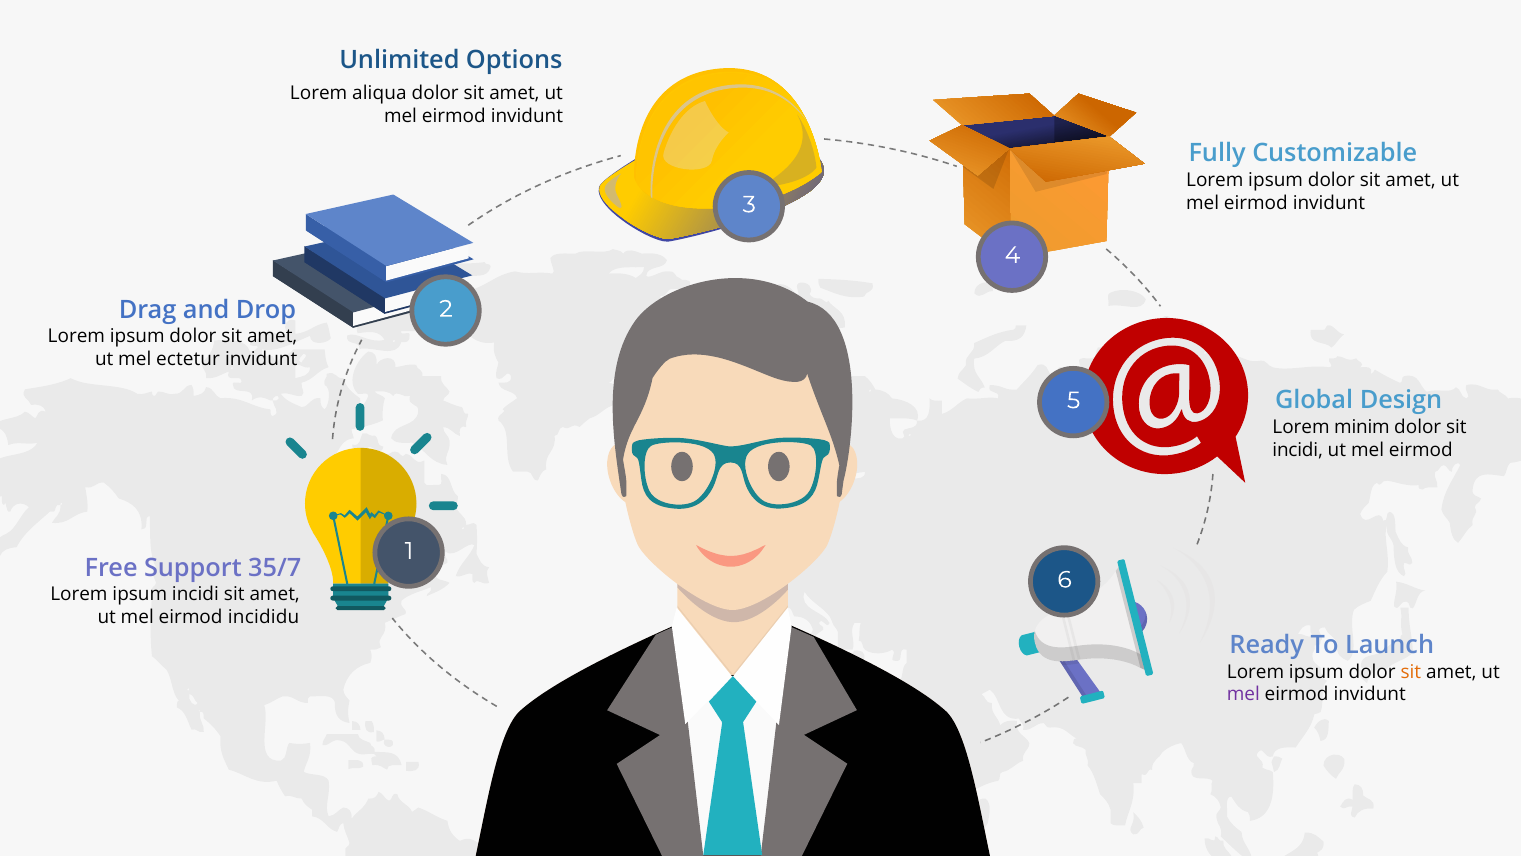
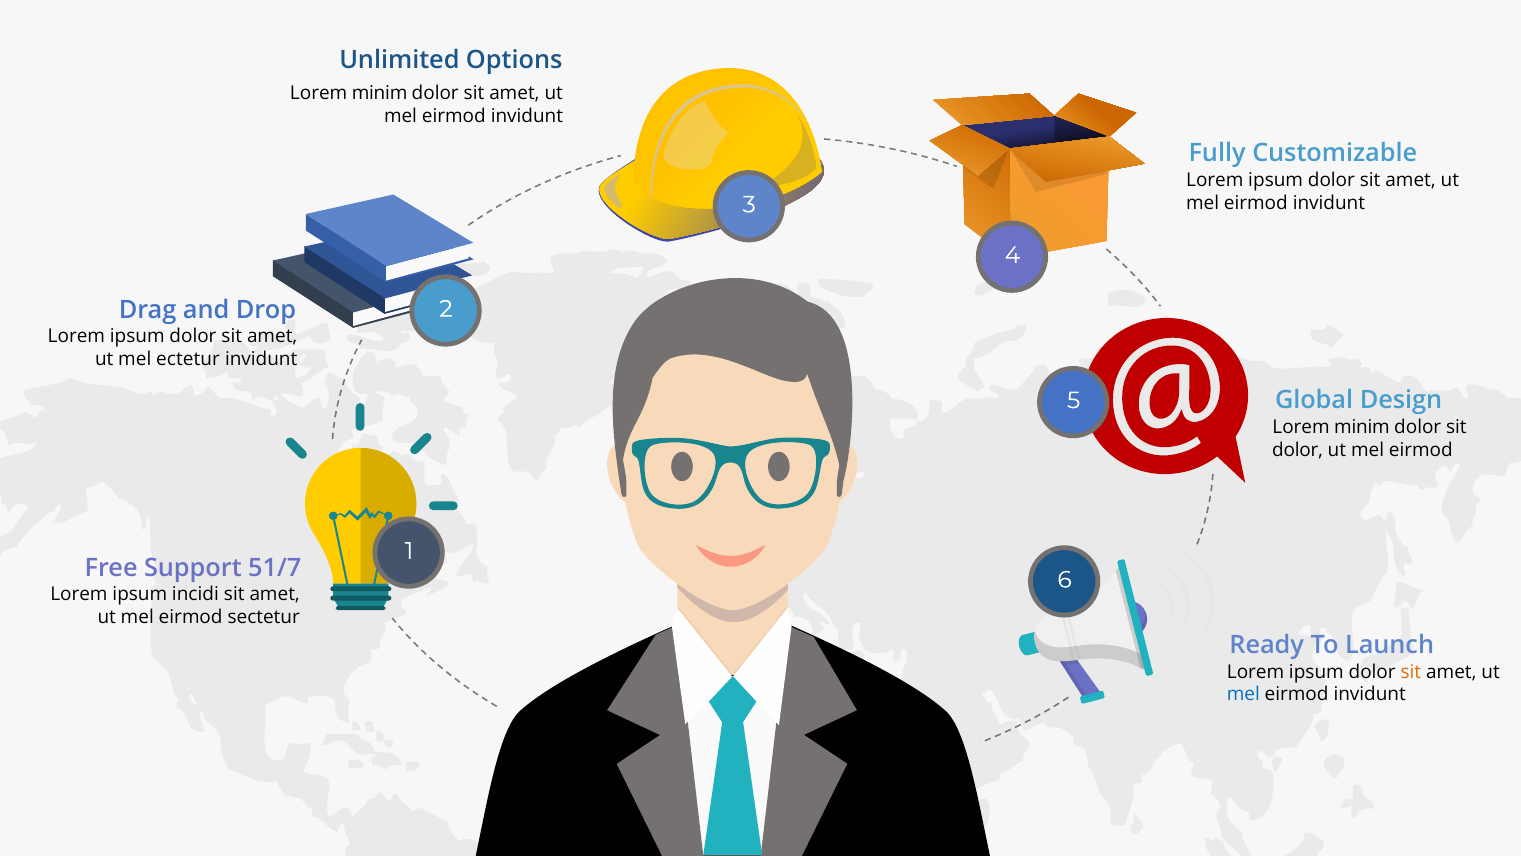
aliqua at (379, 94): aliqua -> minim
incidi at (1298, 450): incidi -> dolor
35/7: 35/7 -> 51/7
incididu: incididu -> sectetur
mel at (1243, 694) colour: purple -> blue
